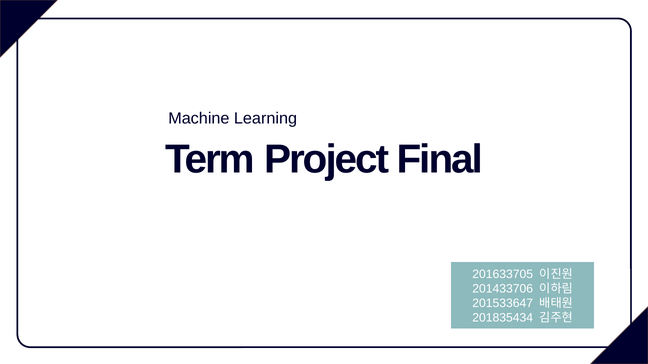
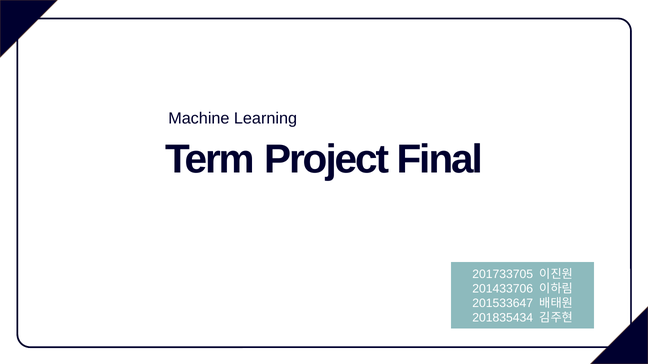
201633705: 201633705 -> 201733705
